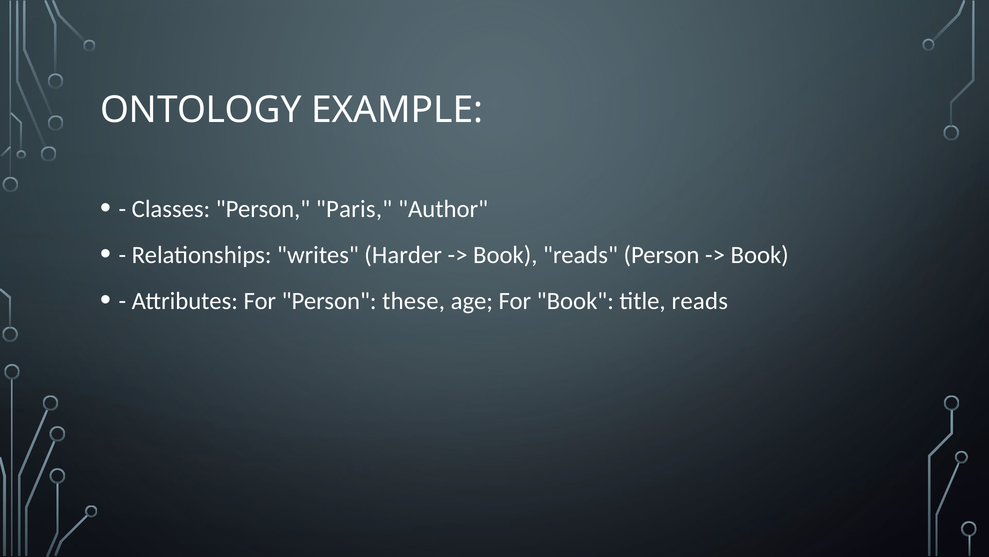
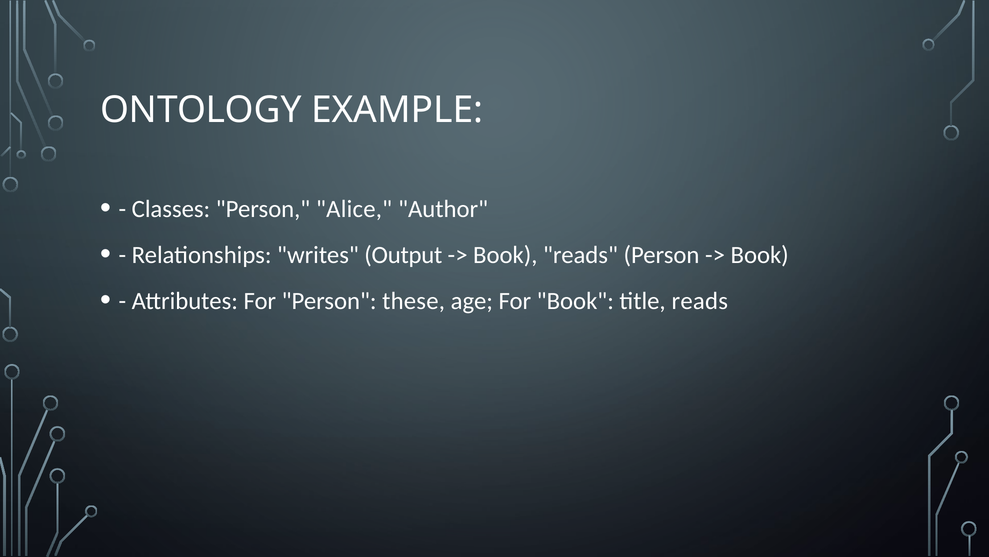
Paris: Paris -> Alice
Harder: Harder -> Output
